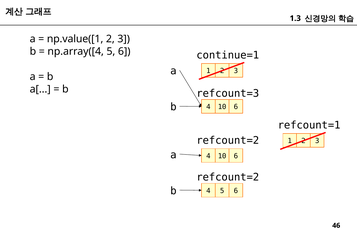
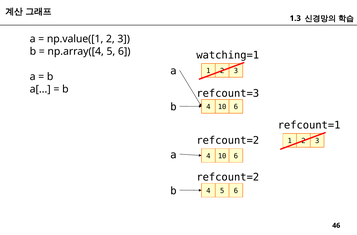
continue=1: continue=1 -> watching=1
